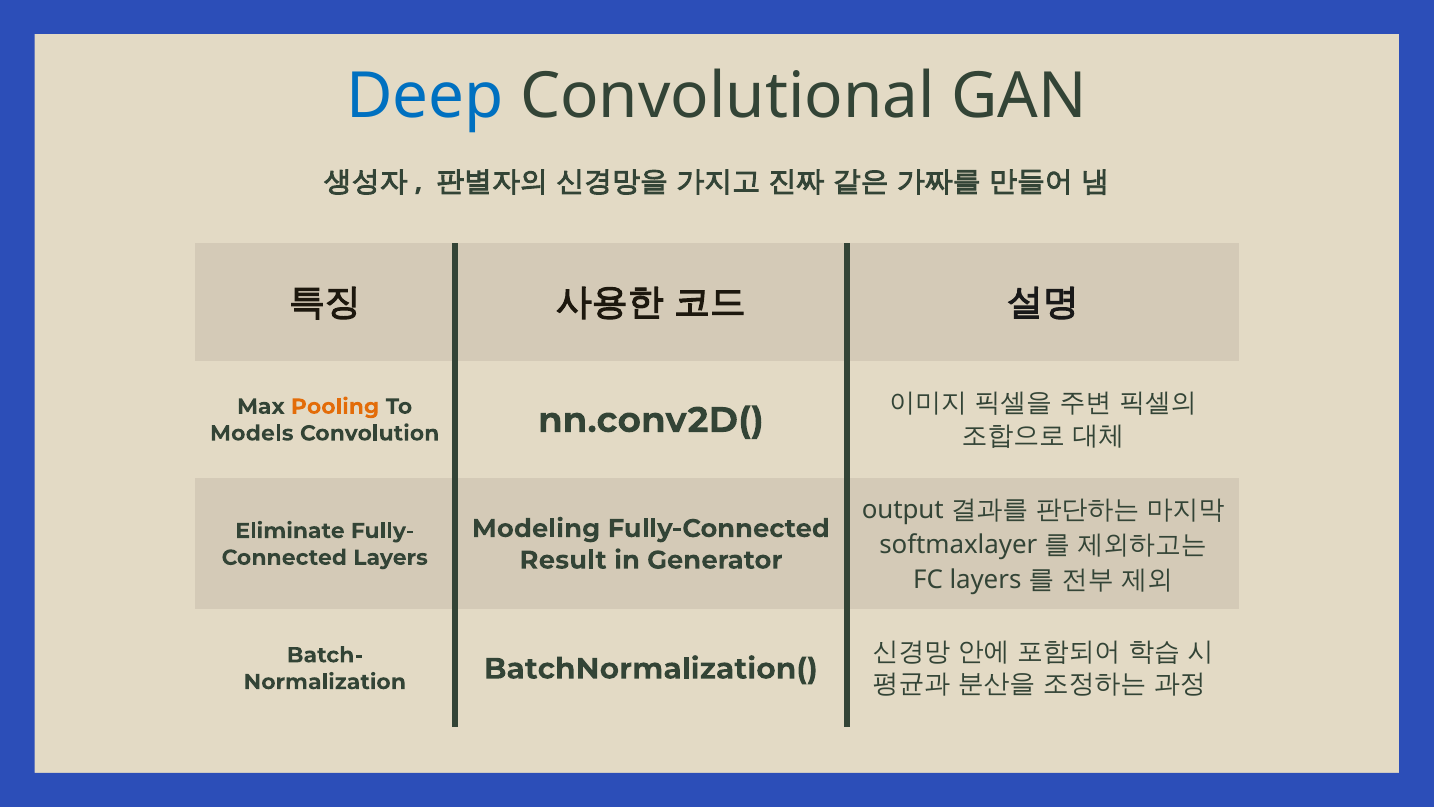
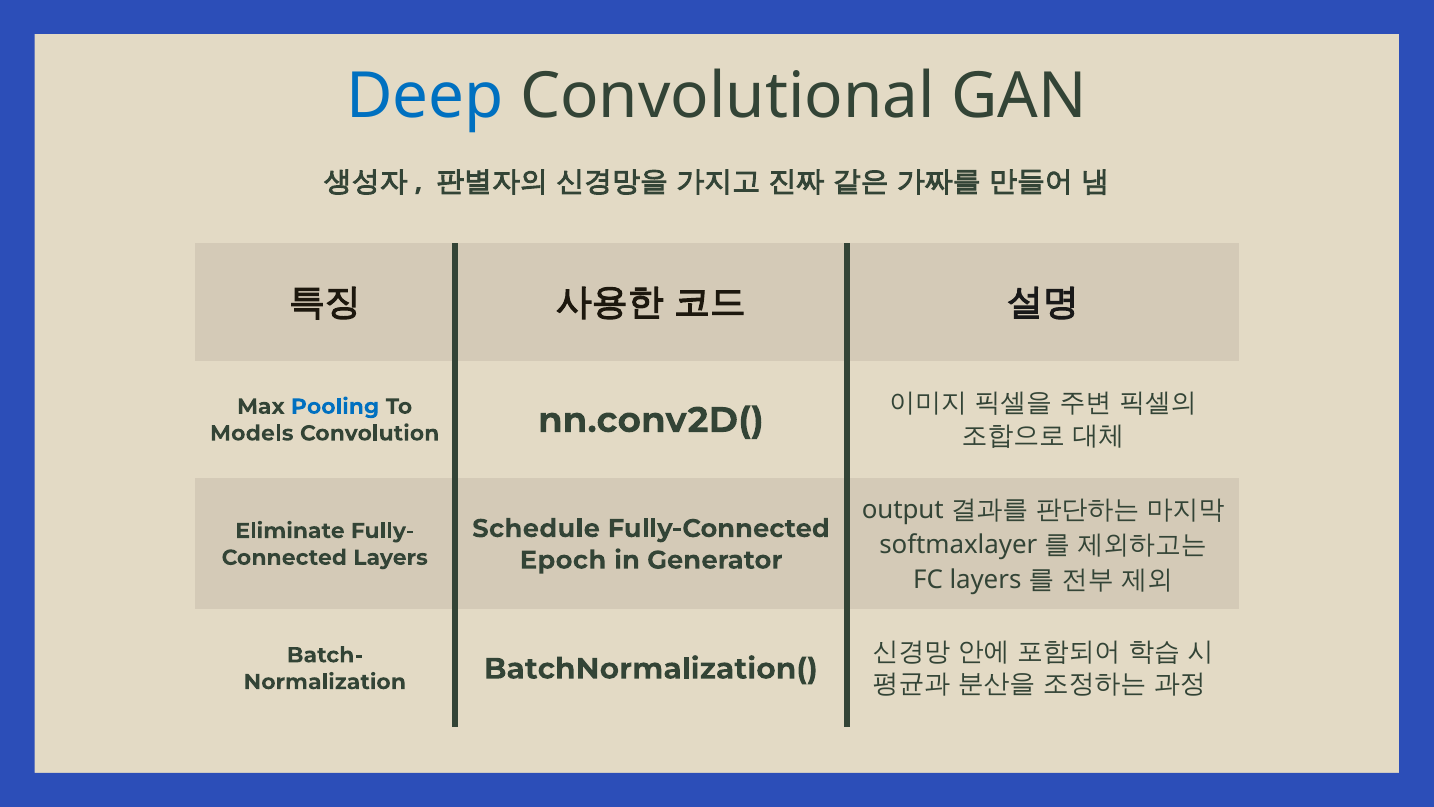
Pooling colour: orange -> blue
Modeling: Modeling -> Schedule
Result: Result -> Epoch
